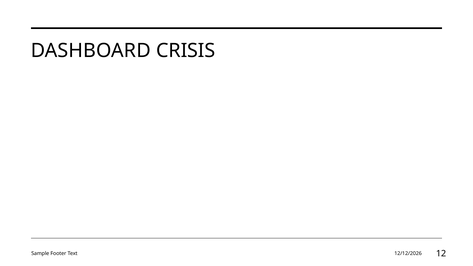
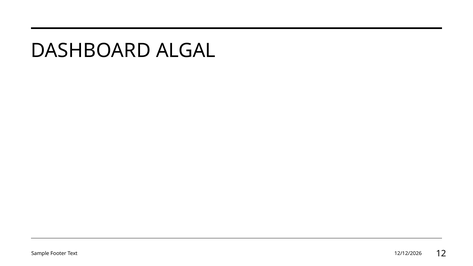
CRISIS: CRISIS -> ALGAL
